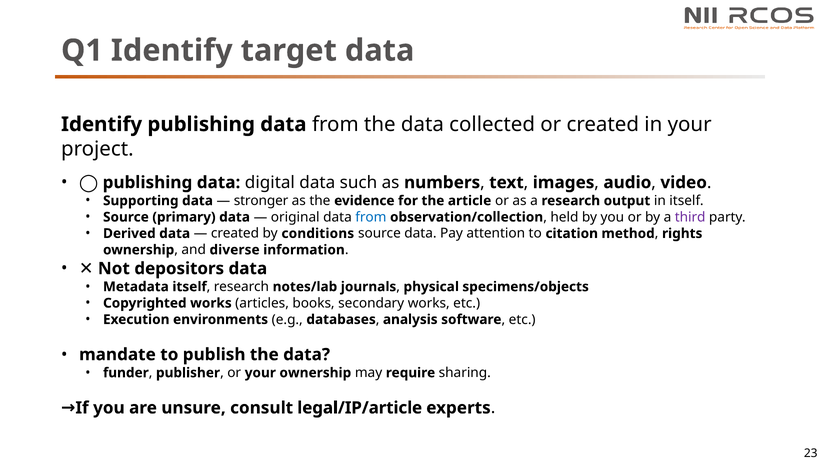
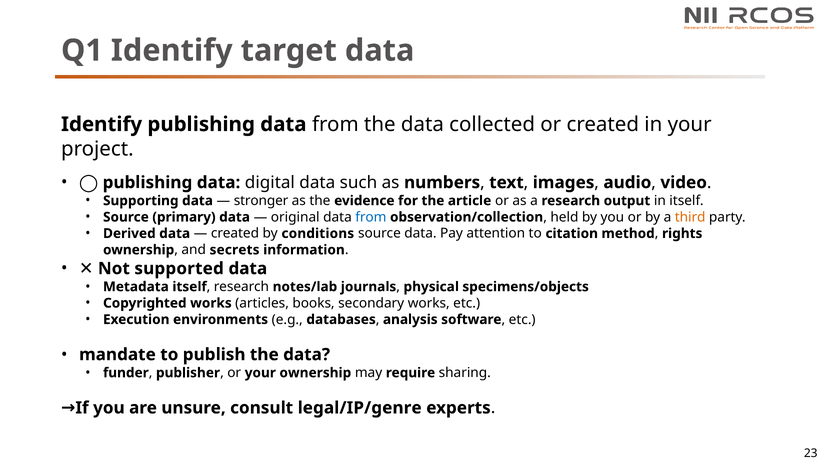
third colour: purple -> orange
diverse: diverse -> secrets
depositors: depositors -> supported
legal/IP/article: legal/IP/article -> legal/IP/genre
